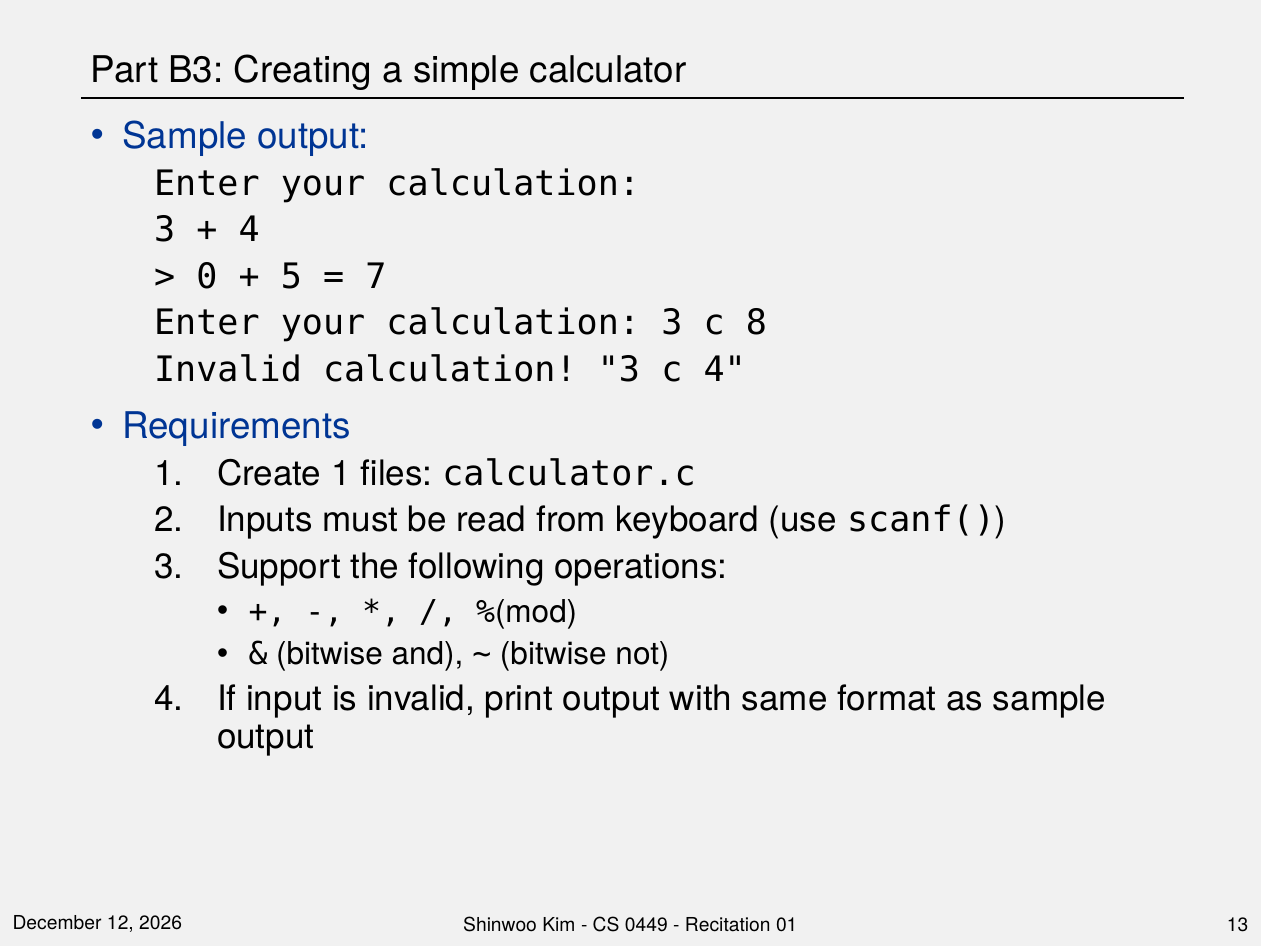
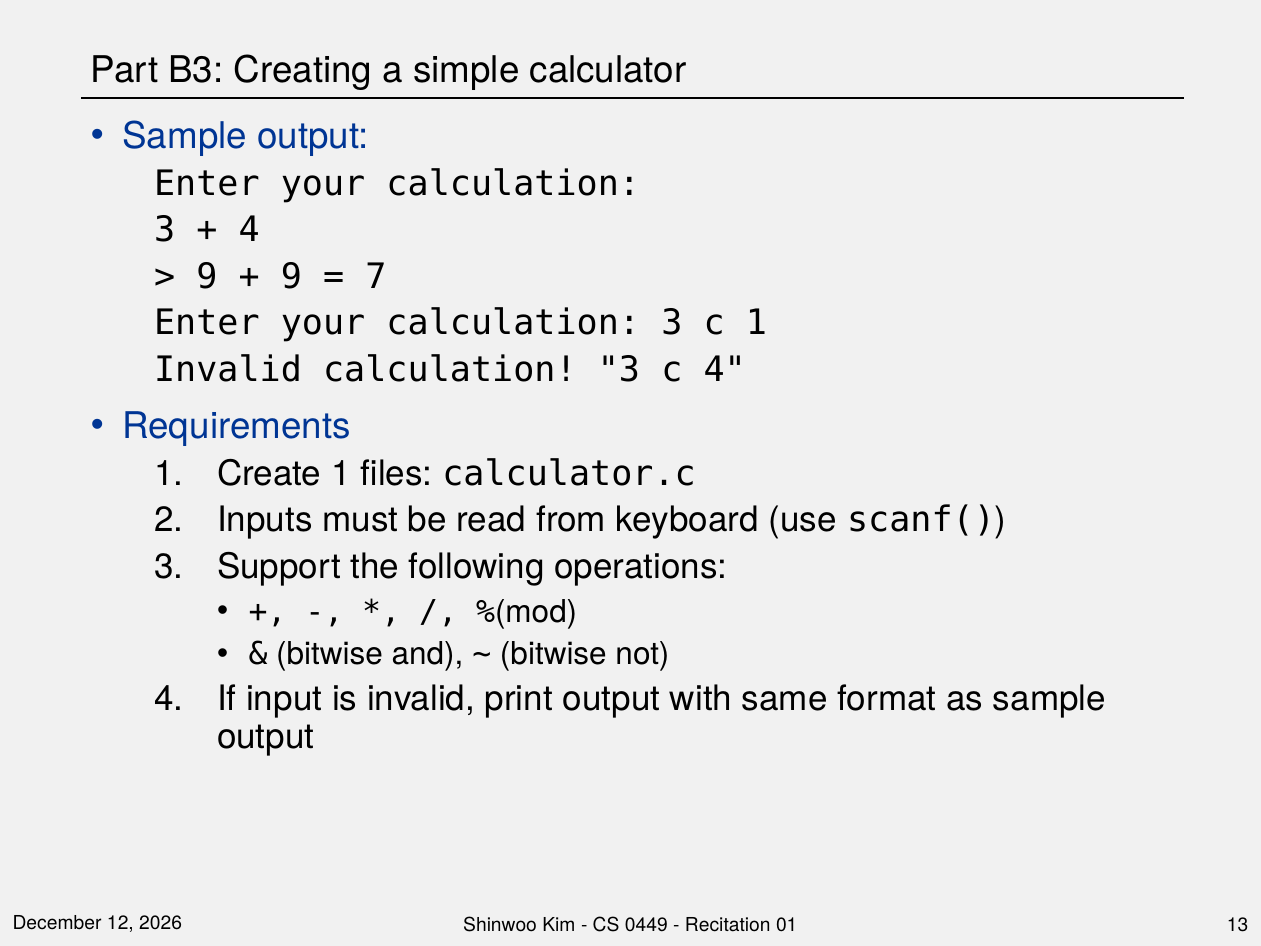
0 at (207, 277): 0 -> 9
5 at (291, 277): 5 -> 9
c 8: 8 -> 1
